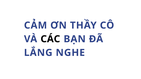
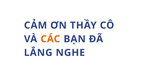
CÁC colour: black -> orange
